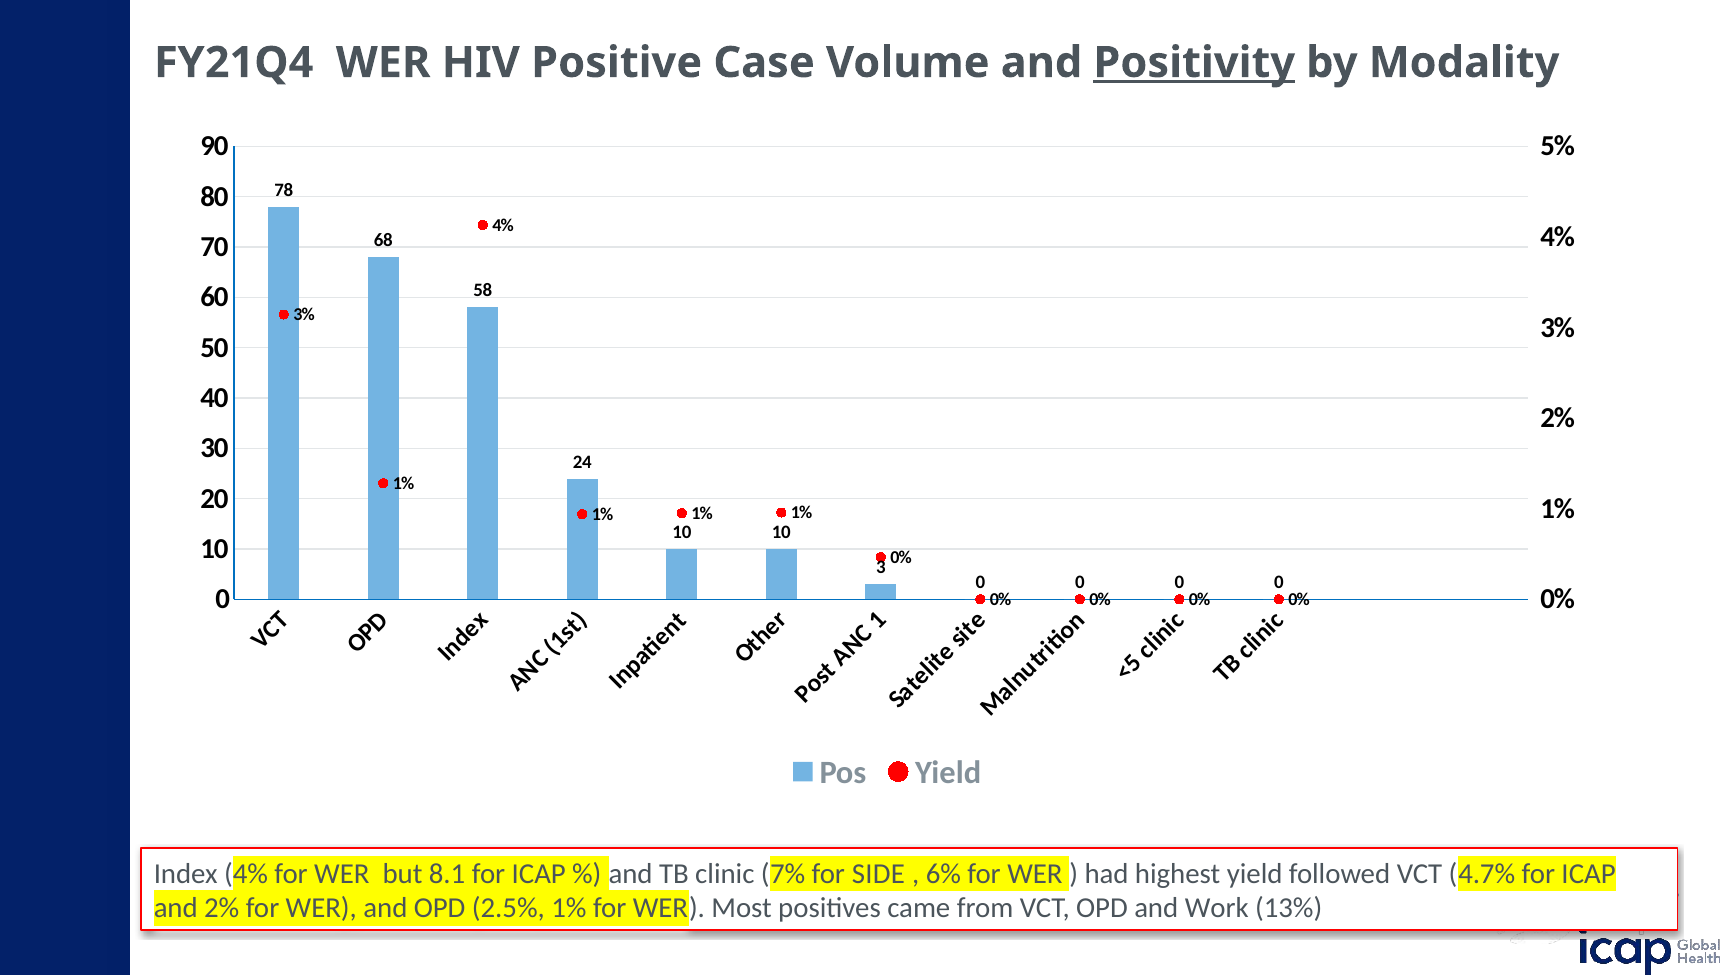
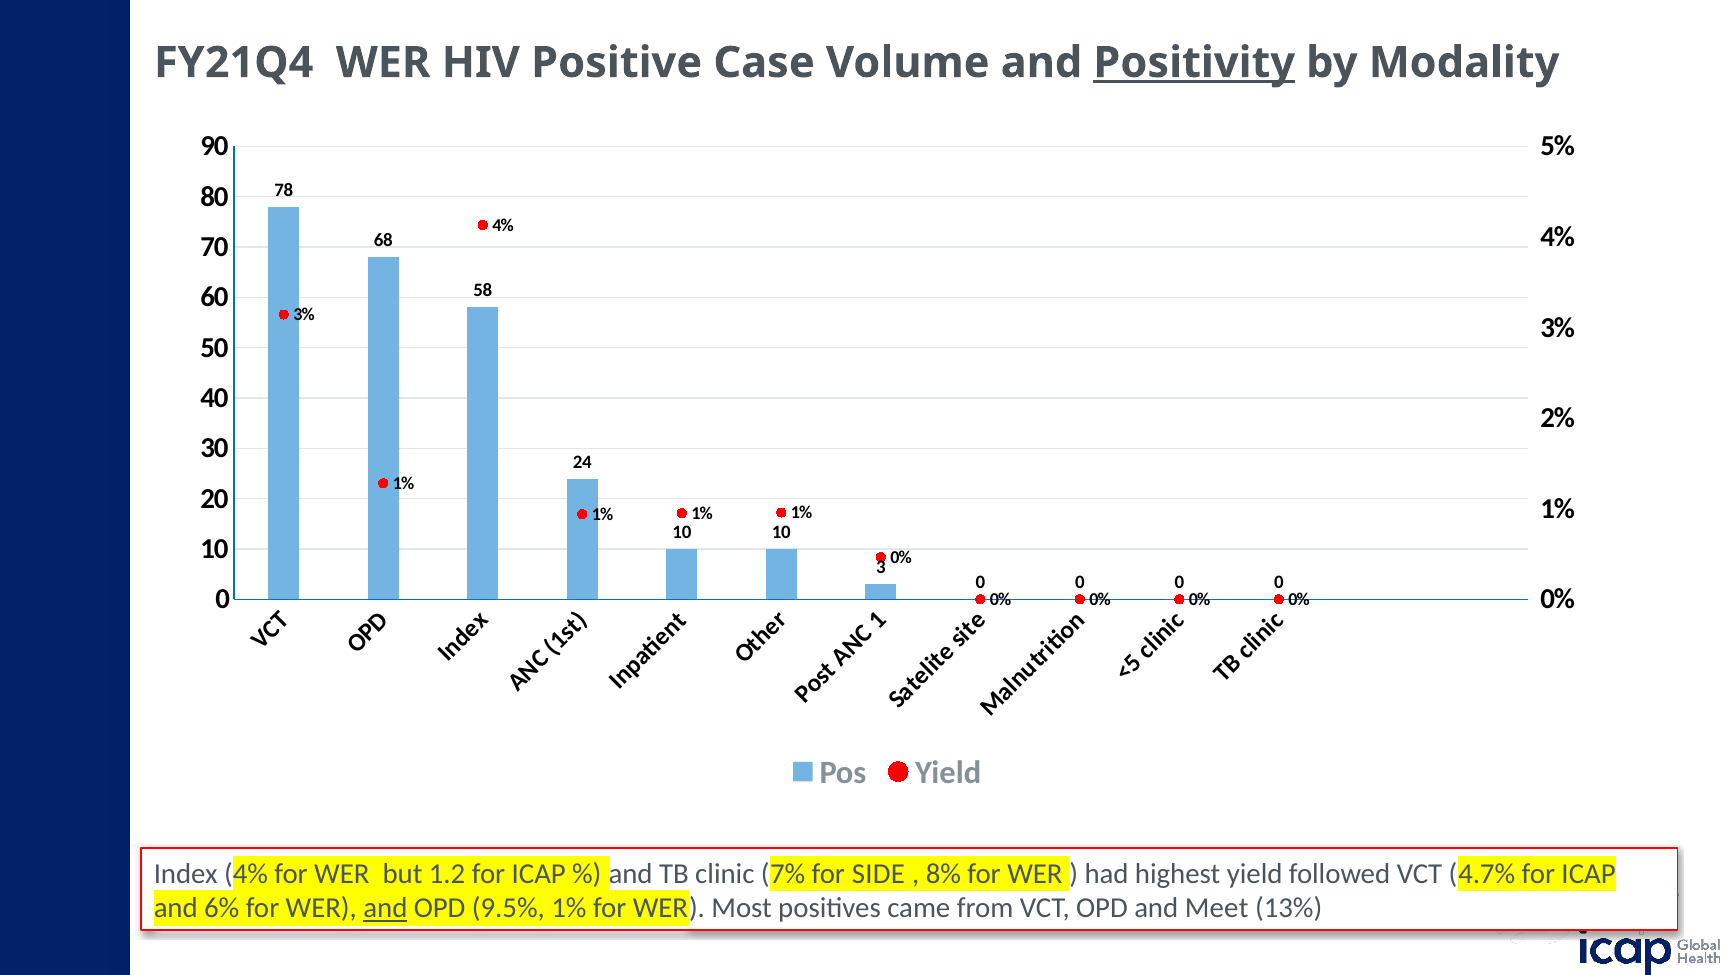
8.1: 8.1 -> 1.2
6%: 6% -> 8%
and 2%: 2% -> 6%
and at (385, 908) underline: none -> present
2.5%: 2.5% -> 9.5%
Work: Work -> Meet
